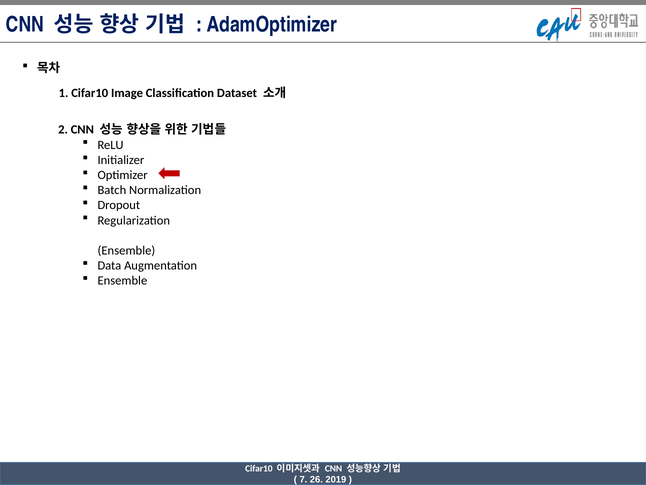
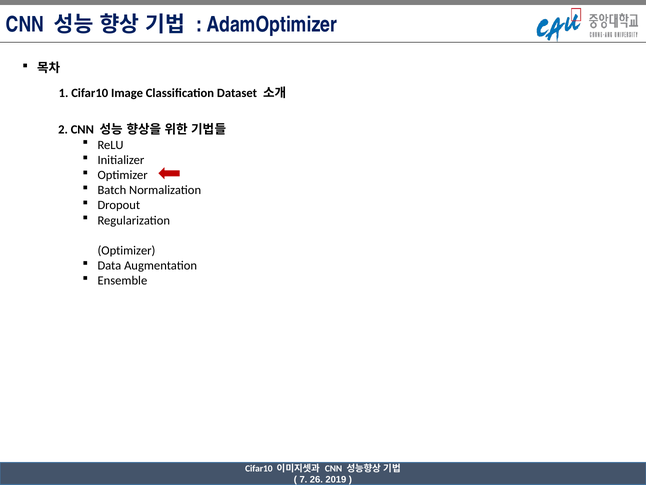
Ensemble at (126, 250): Ensemble -> Optimizer
